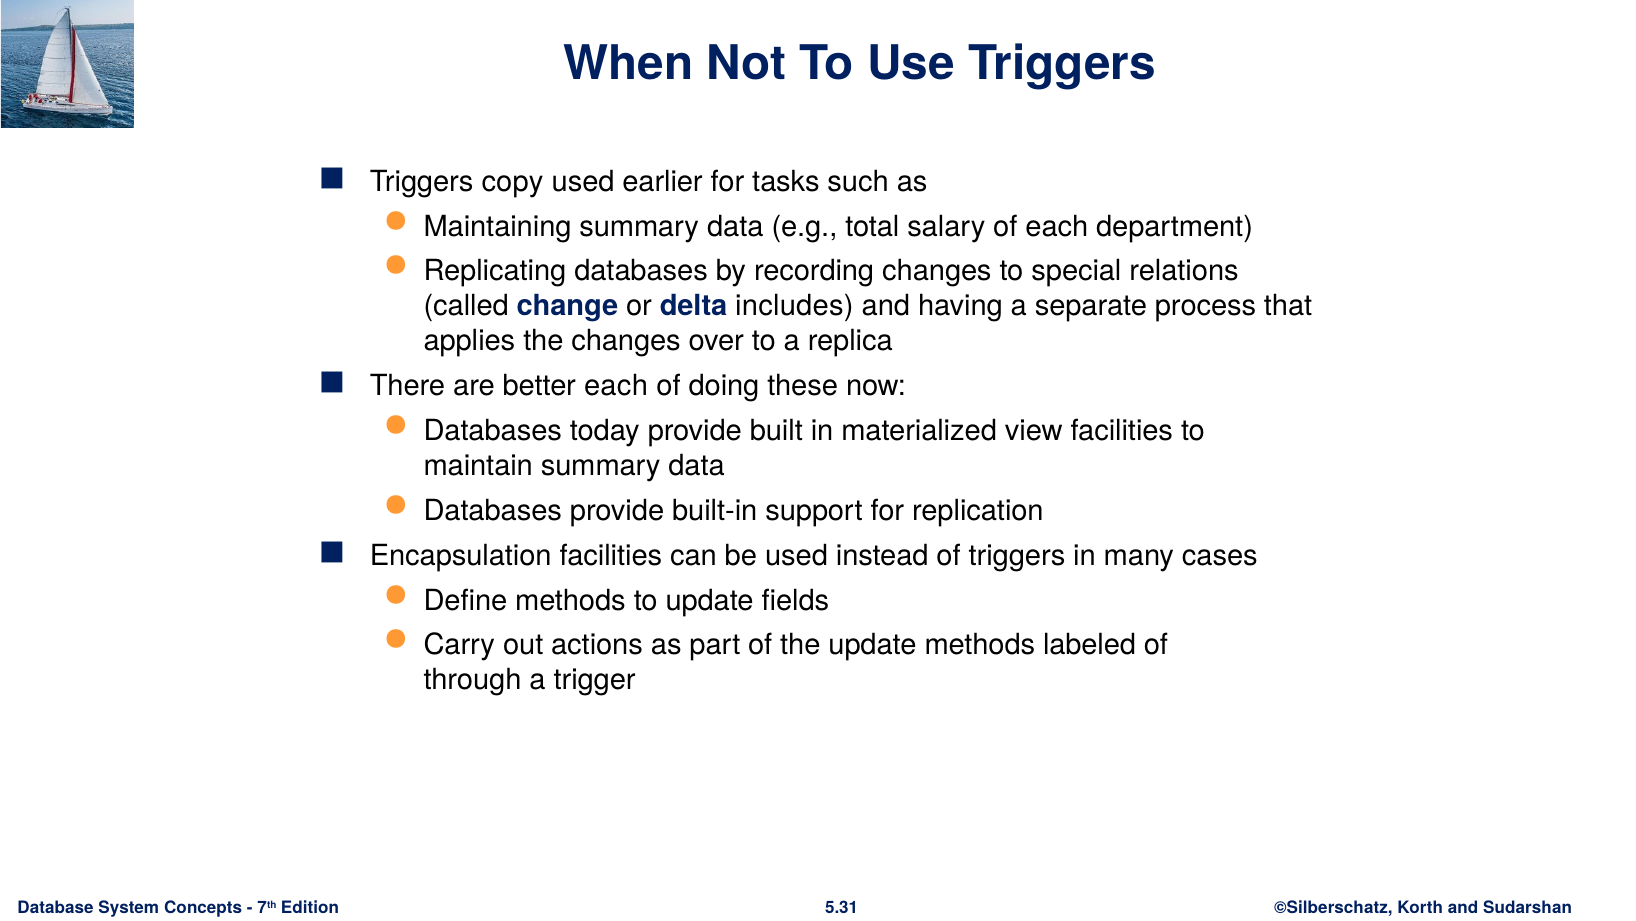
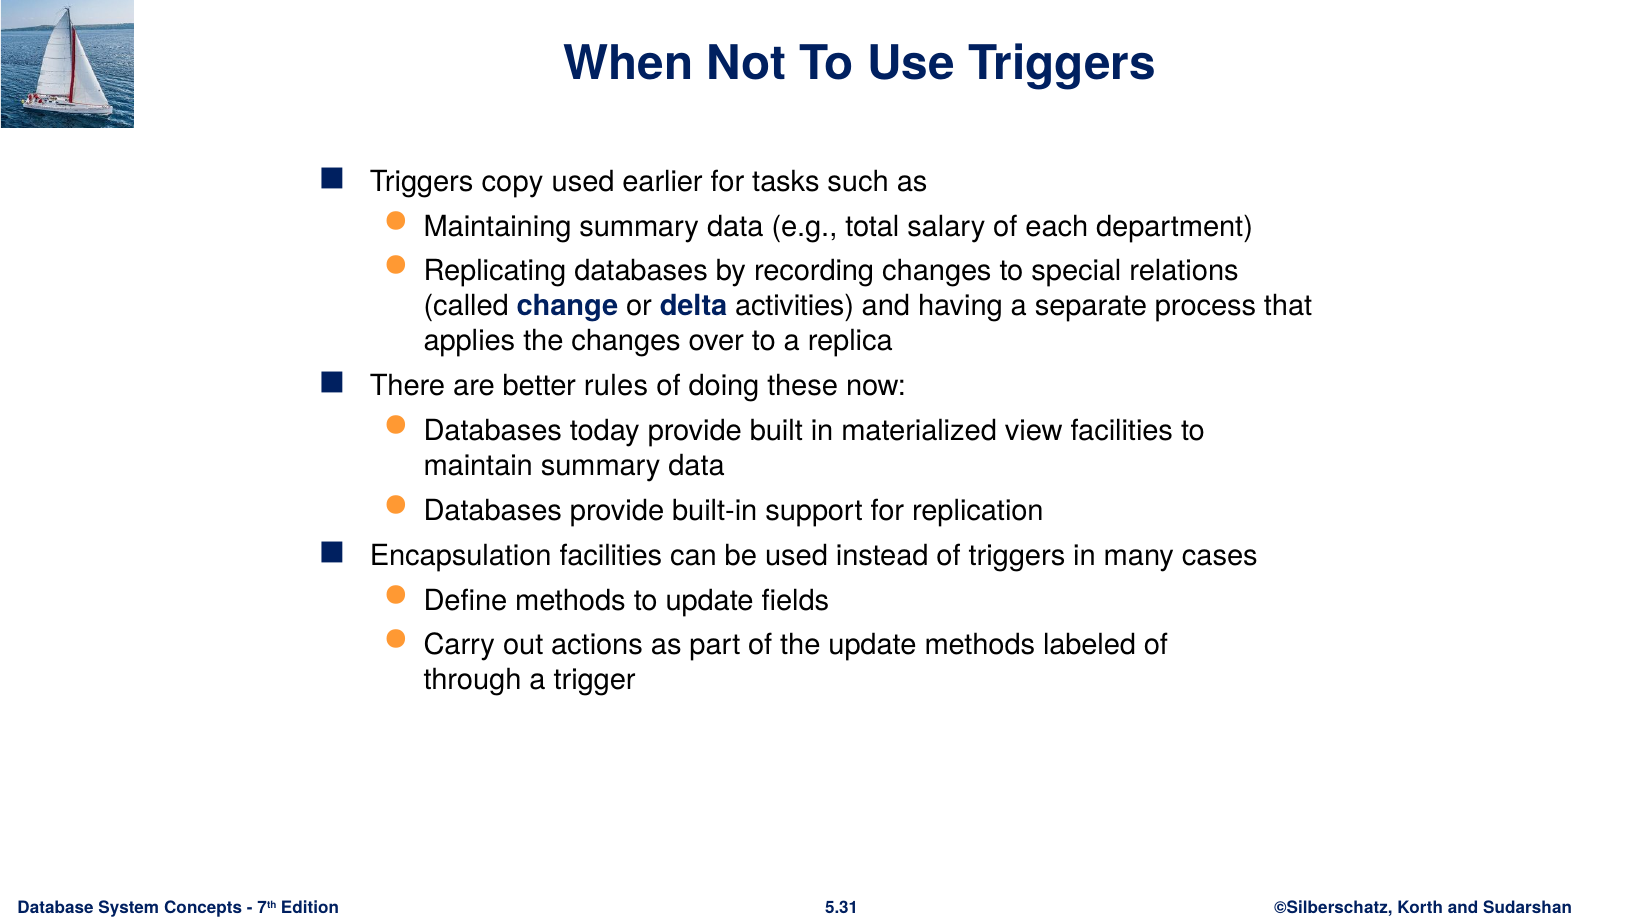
includes: includes -> activities
better each: each -> rules
